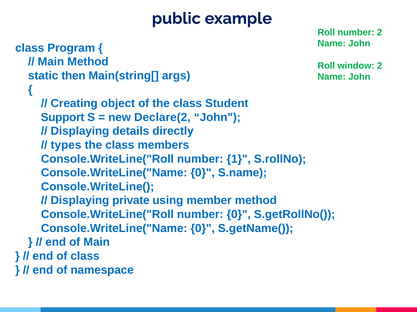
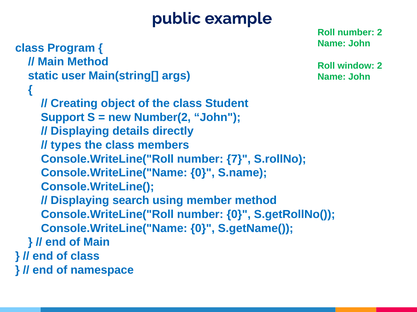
then: then -> user
Declare(2: Declare(2 -> Number(2
1: 1 -> 7
private: private -> search
